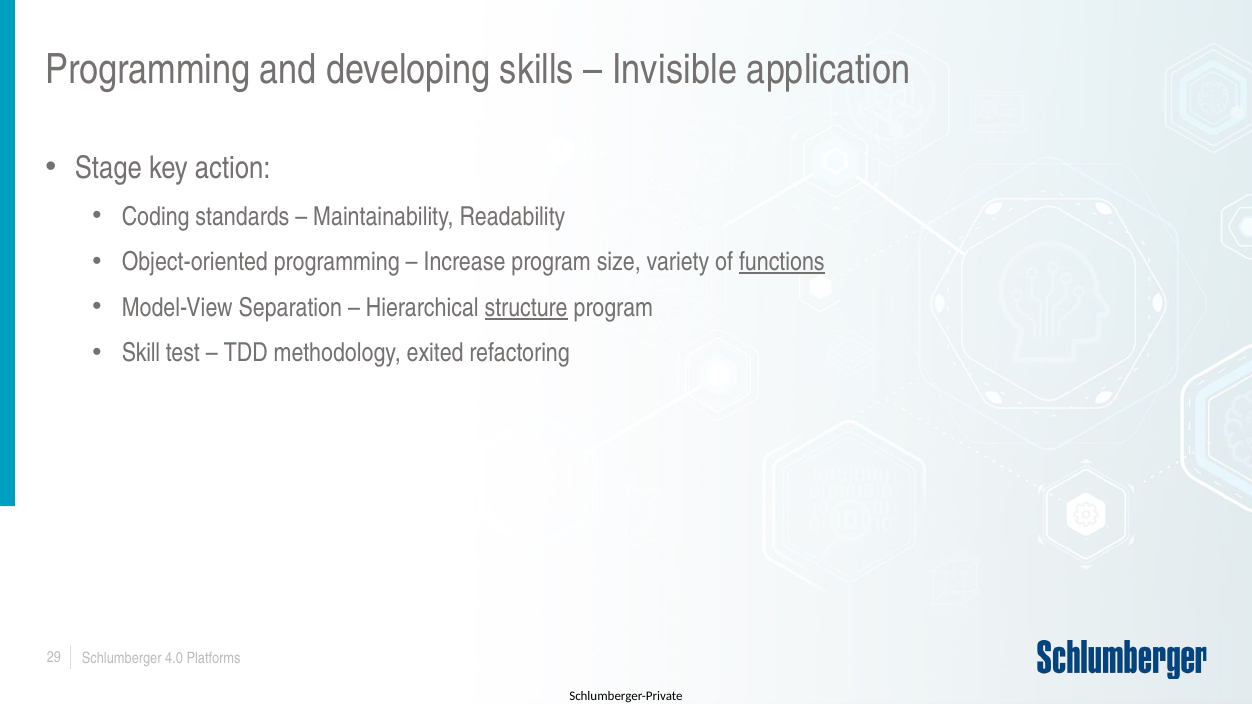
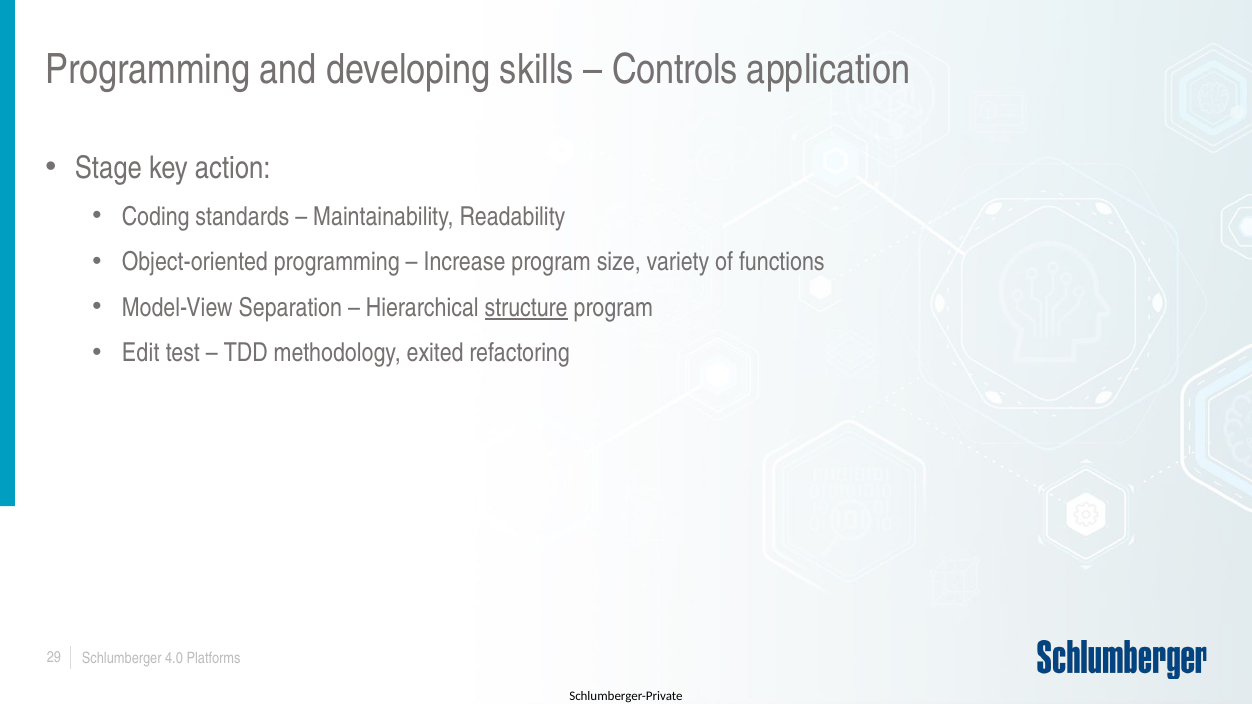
Invisible: Invisible -> Controls
functions underline: present -> none
Skill: Skill -> Edit
